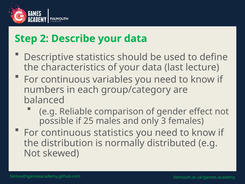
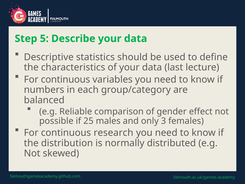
2: 2 -> 5
continuous statistics: statistics -> research
